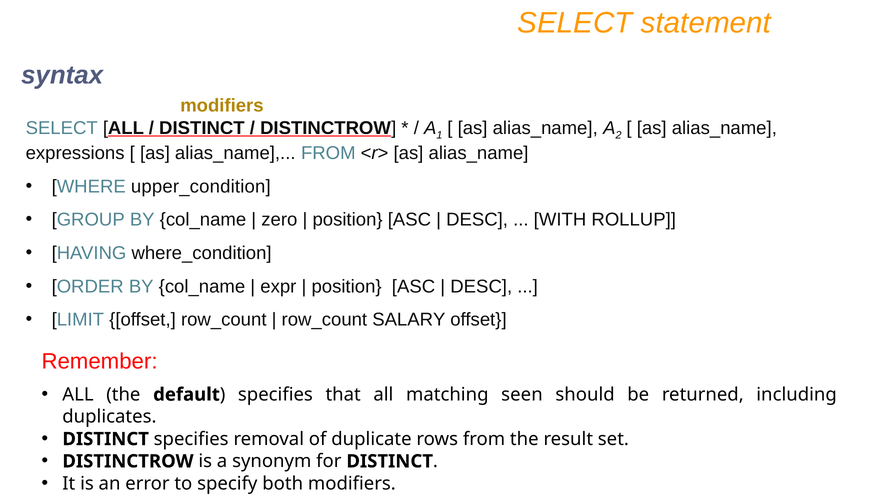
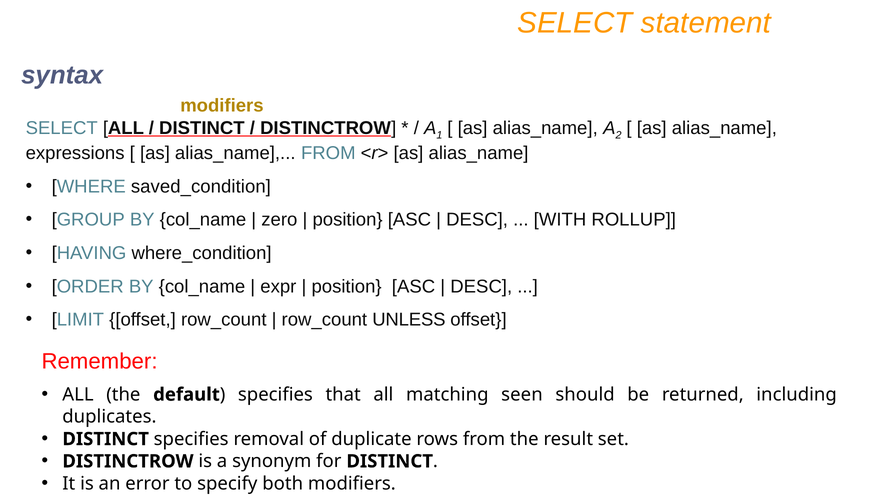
upper_condition: upper_condition -> saved_condition
SALARY: SALARY -> UNLESS
